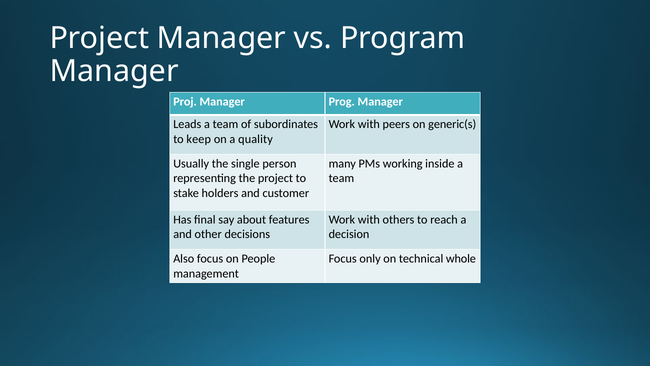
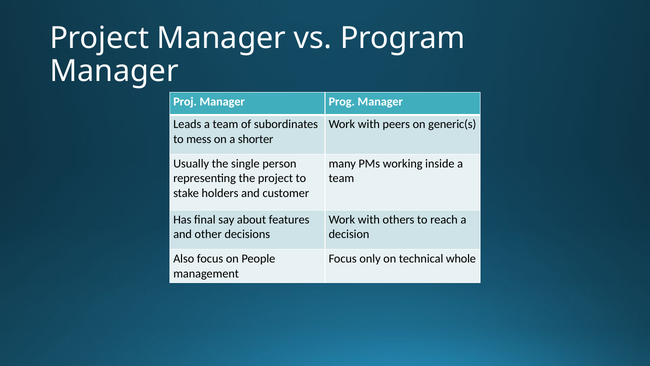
keep: keep -> mess
quality: quality -> shorter
